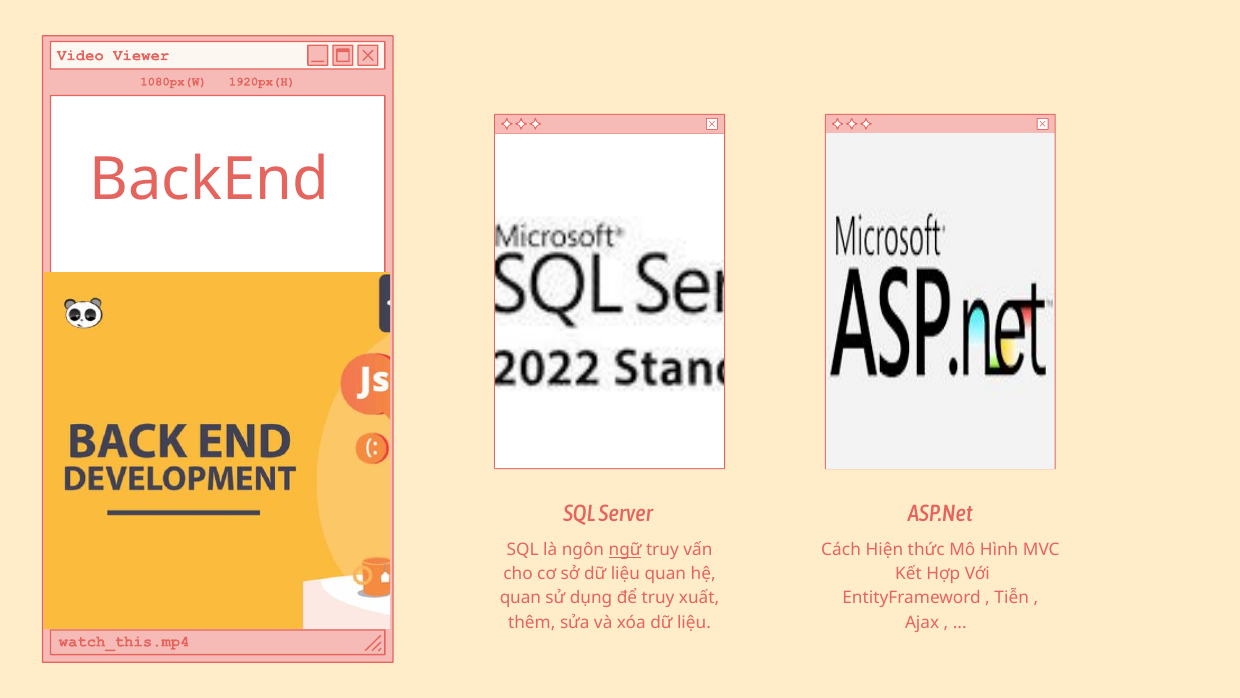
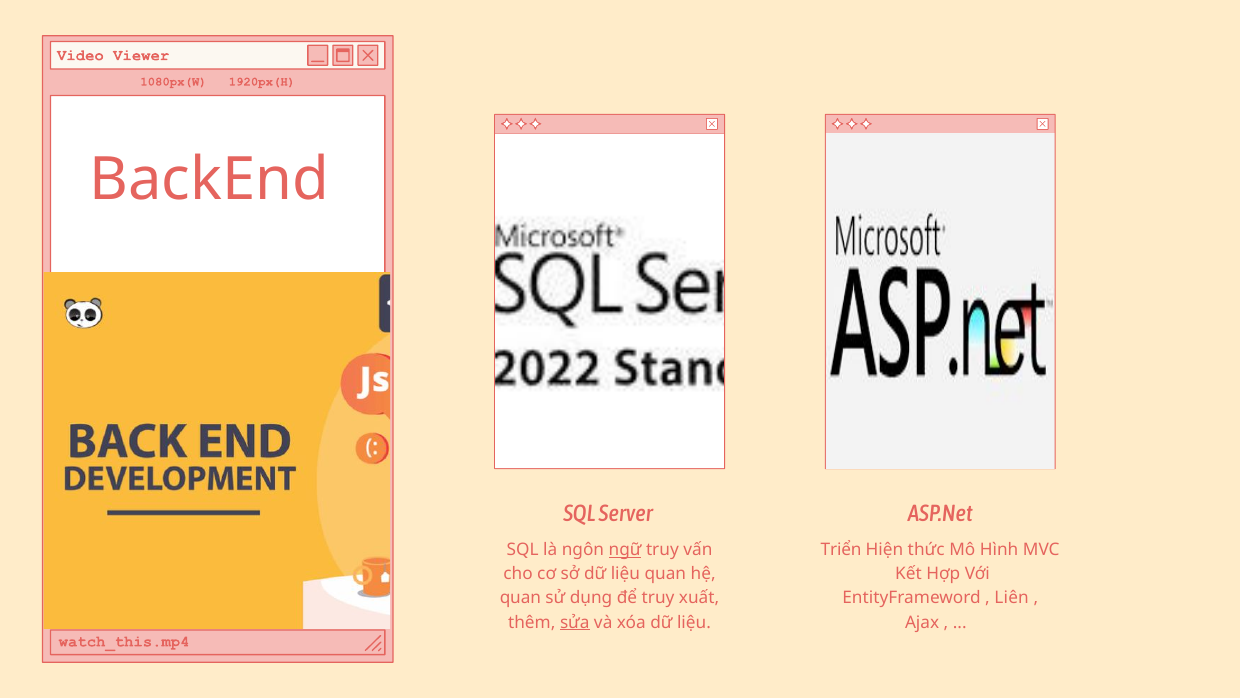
Cách: Cách -> Triển
Tiễn: Tiễn -> Liên
sửa underline: none -> present
